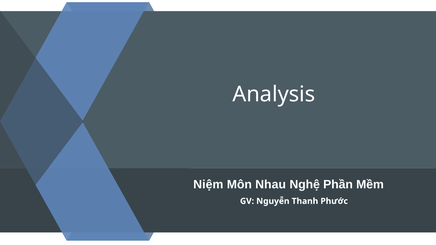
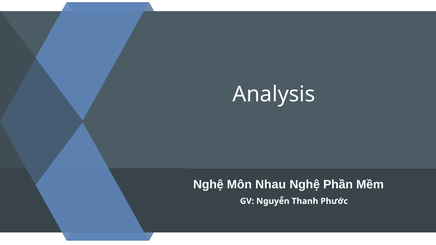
Niệm at (208, 185): Niệm -> Nghệ
